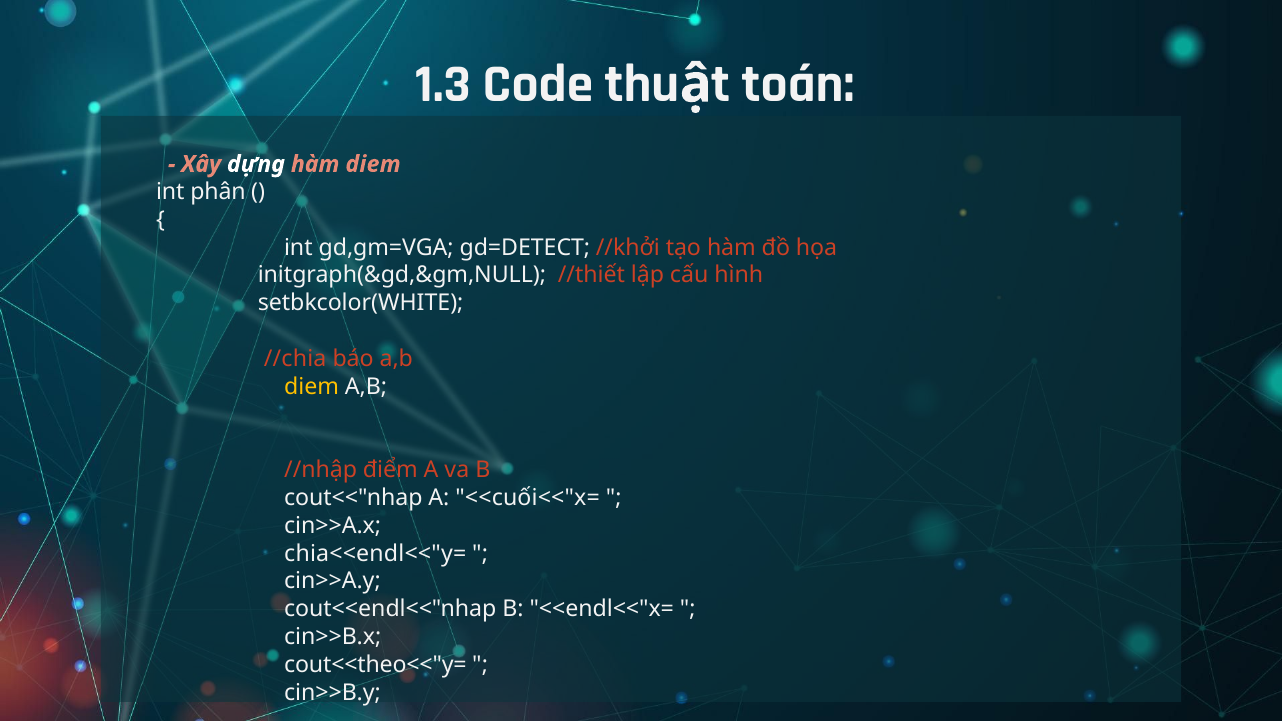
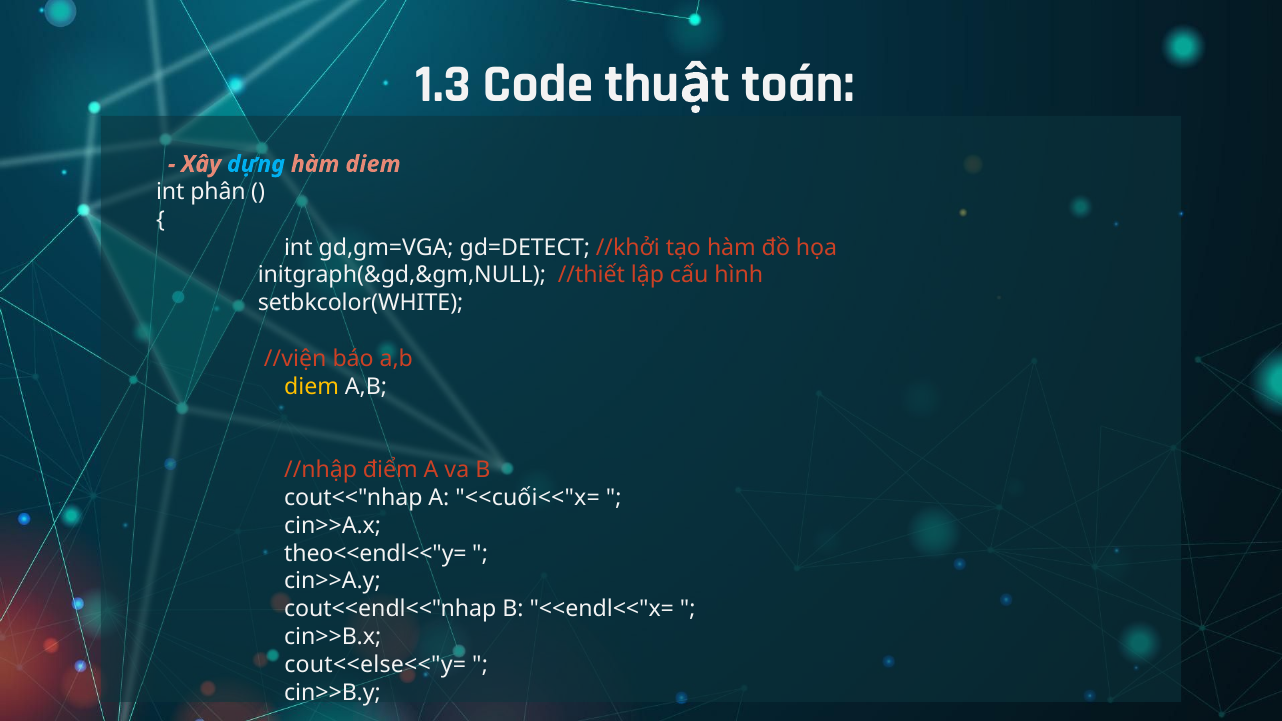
dựng colour: white -> light blue
//chia: //chia -> //viện
chia<<endl<<"y=: chia<<endl<<"y= -> theo<<endl<<"y=
cout<<theo<<"y=: cout<<theo<<"y= -> cout<<else<<"y=
